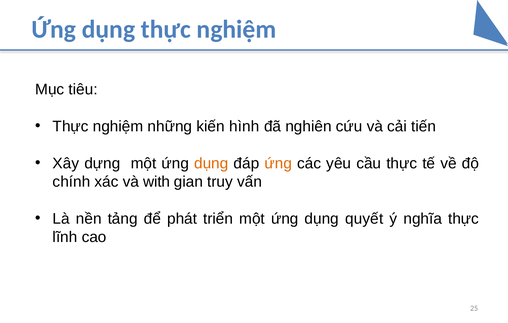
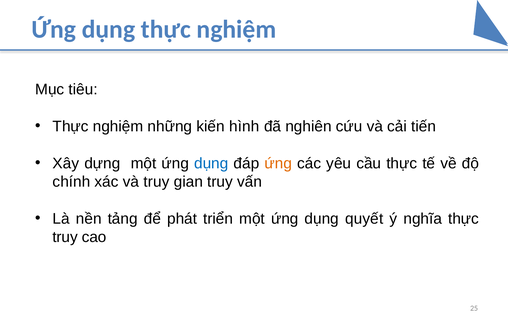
dụng at (211, 163) colour: orange -> blue
và with: with -> truy
lĩnh at (65, 237): lĩnh -> truy
